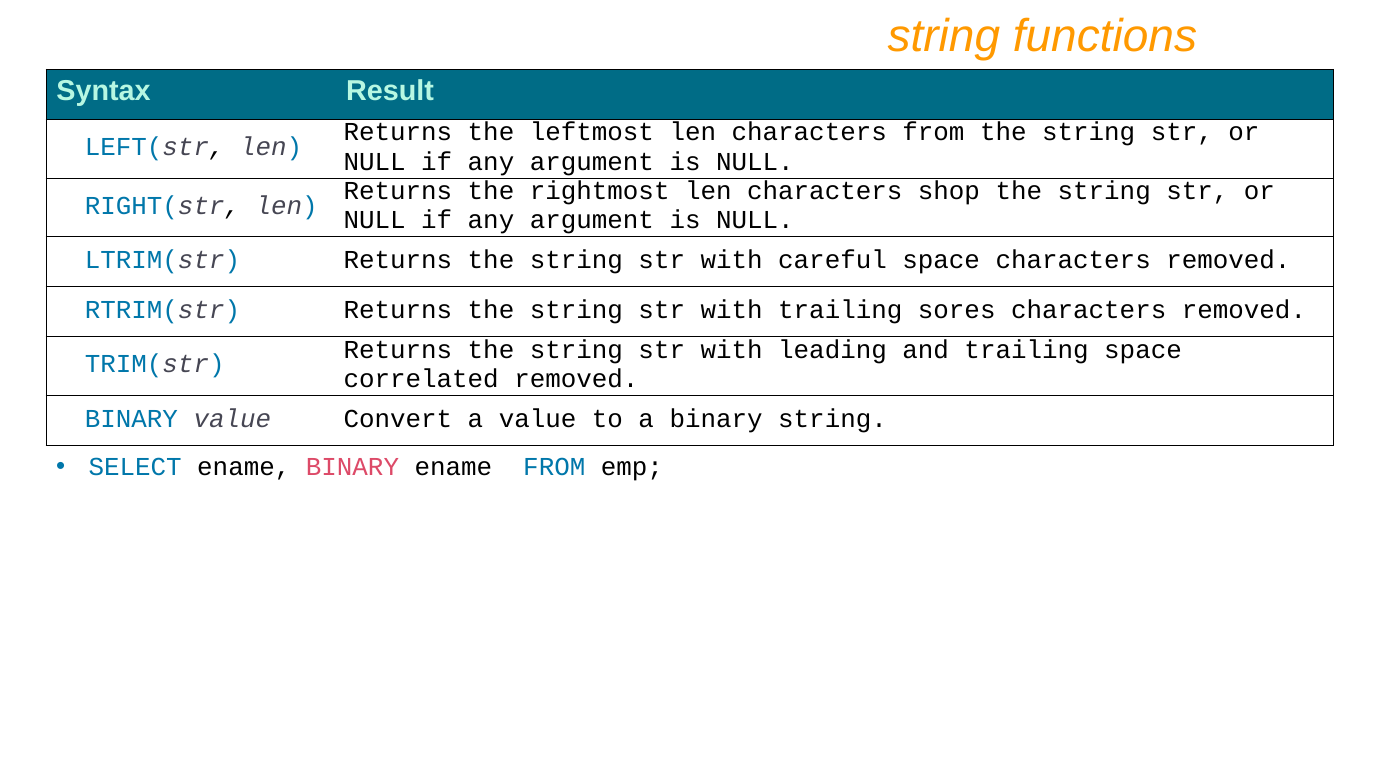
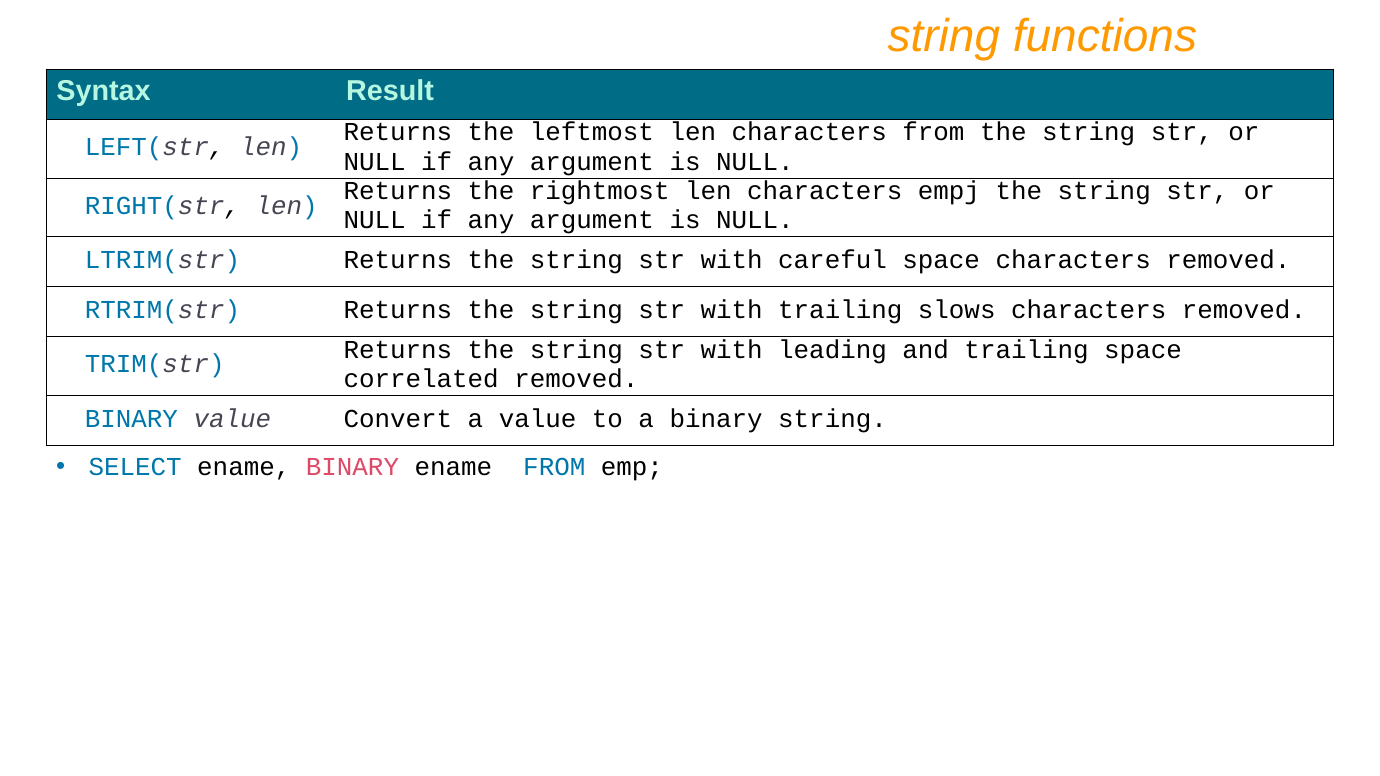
shop: shop -> empj
sores: sores -> slows
